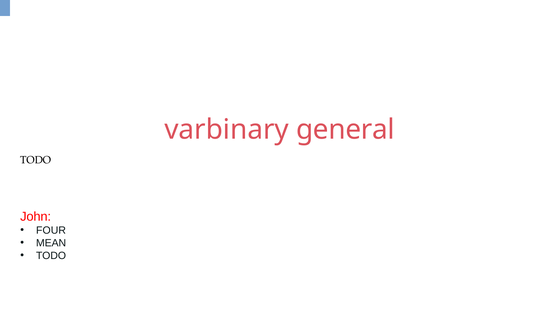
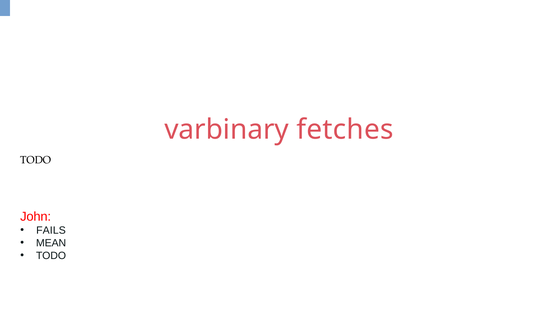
general: general -> fetches
FOUR: FOUR -> FAILS
